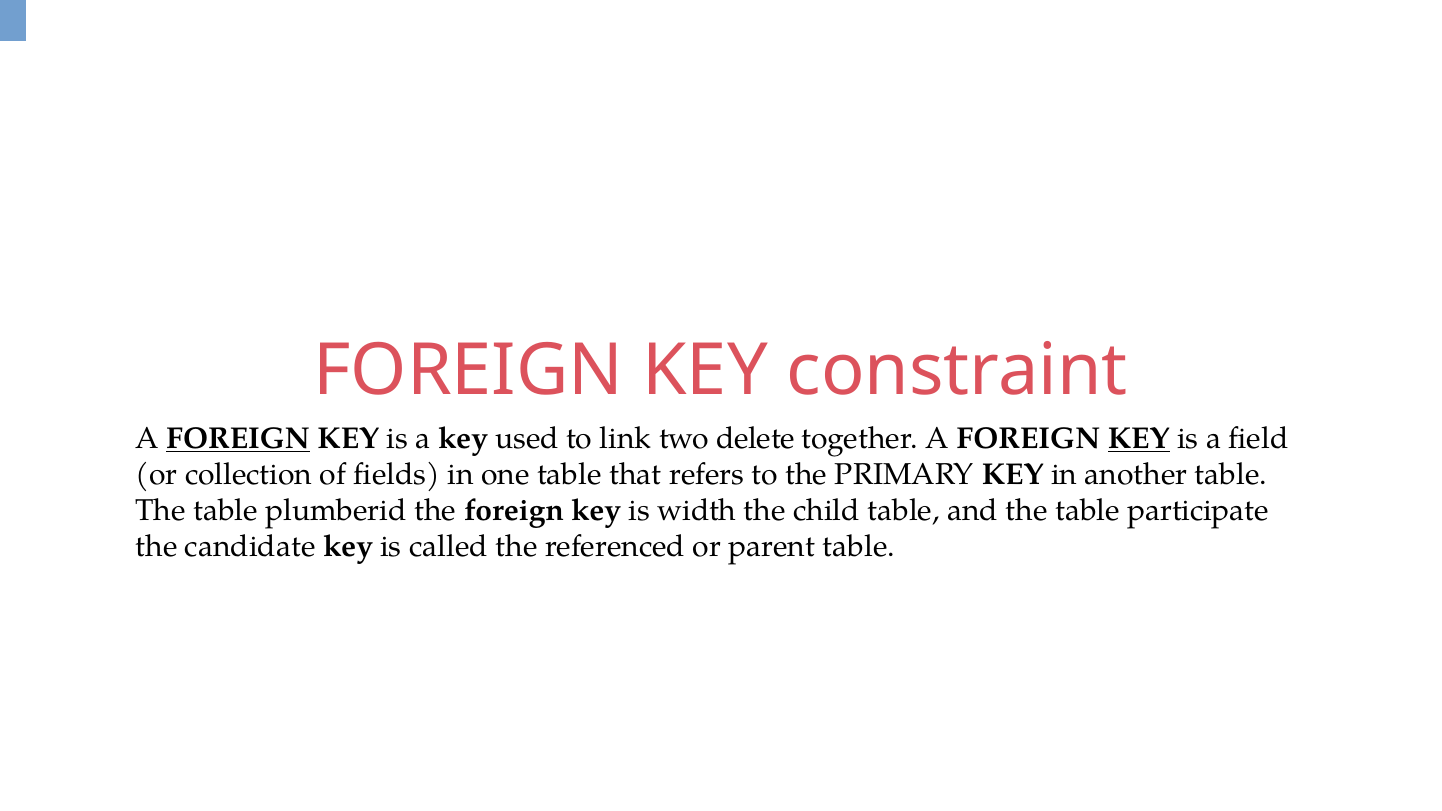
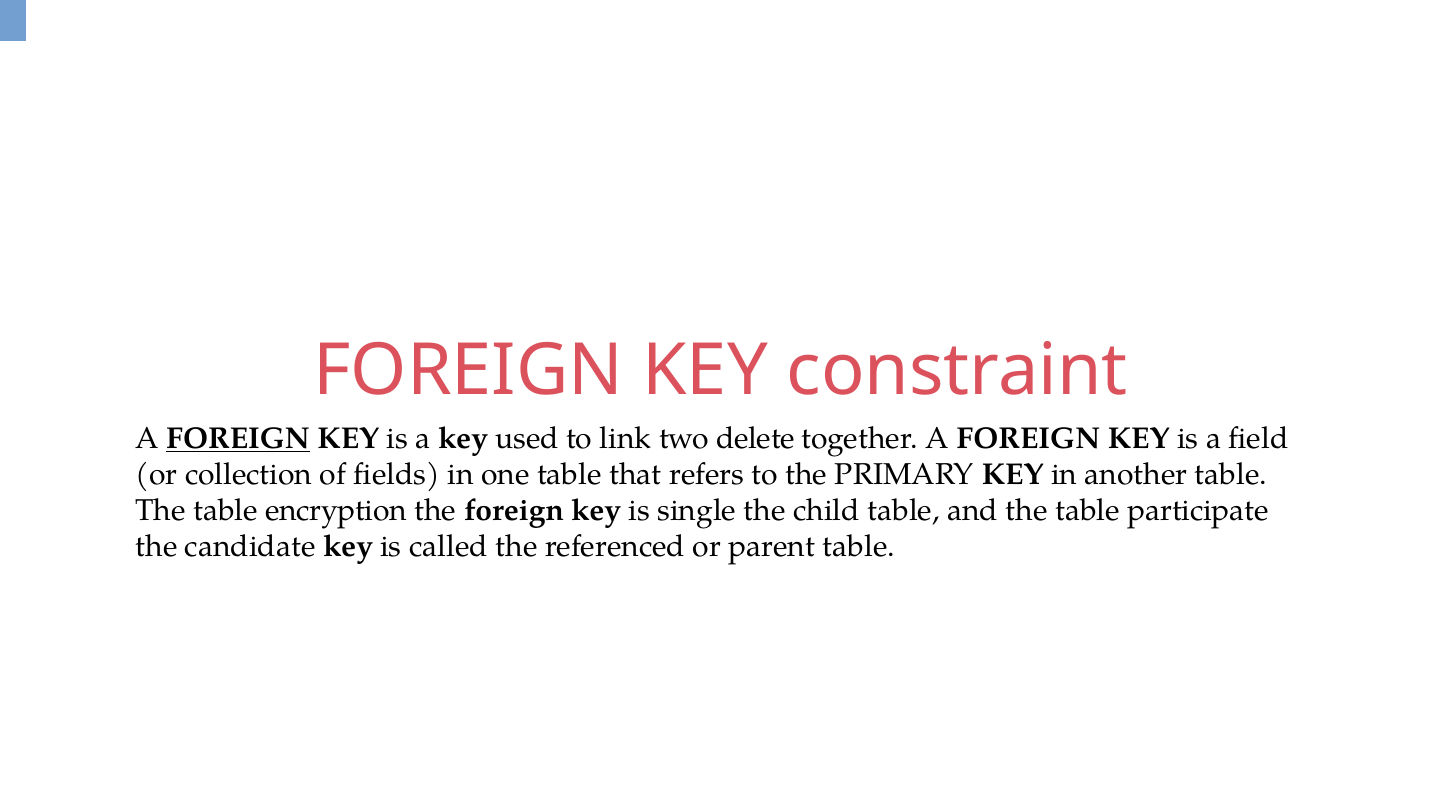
KEY at (1139, 439) underline: present -> none
plumberid: plumberid -> encryption
width: width -> single
